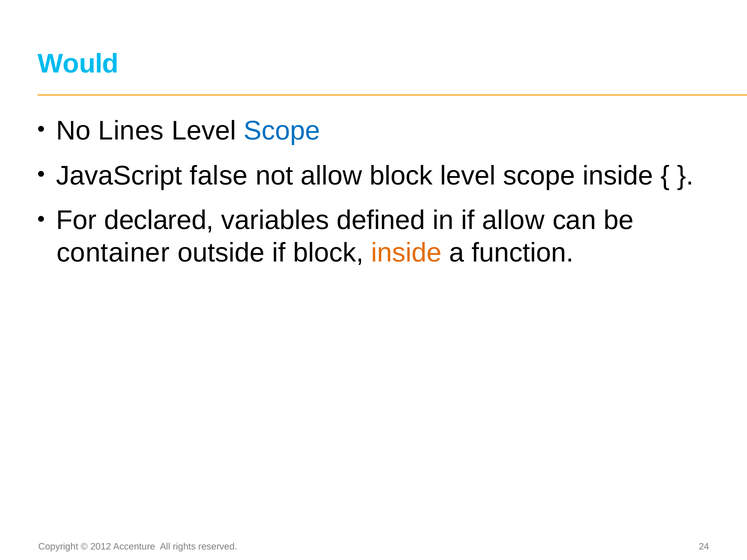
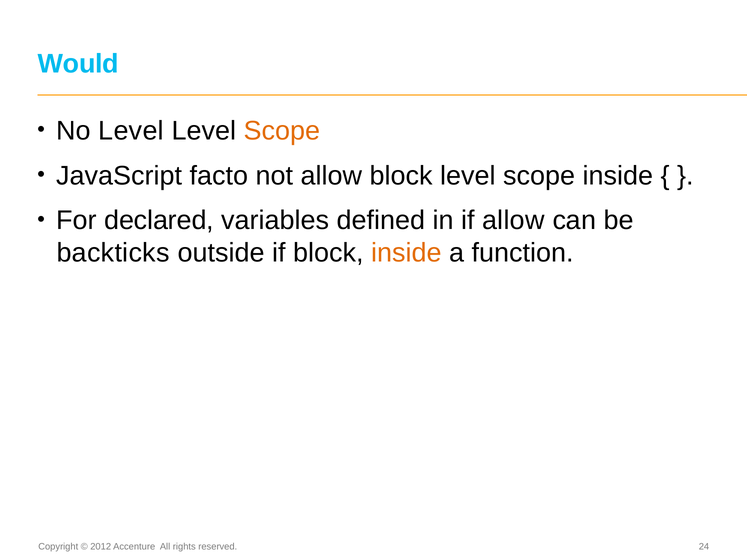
No Lines: Lines -> Level
Scope at (282, 131) colour: blue -> orange
false: false -> facto
container: container -> backticks
